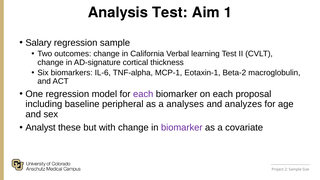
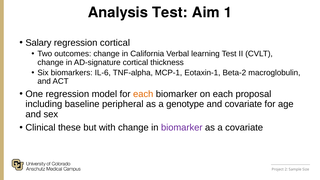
regression sample: sample -> cortical
each at (143, 94) colour: purple -> orange
analyses: analyses -> genotype
and analyzes: analyzes -> covariate
Analyst: Analyst -> Clinical
